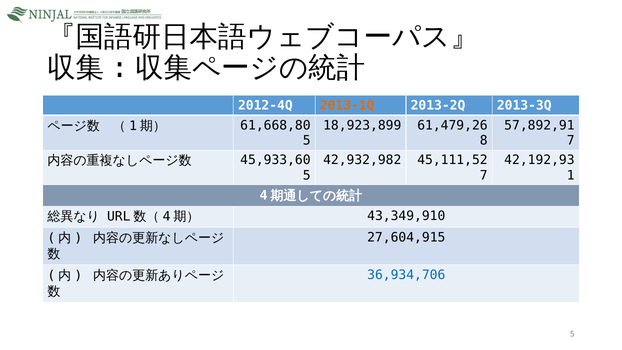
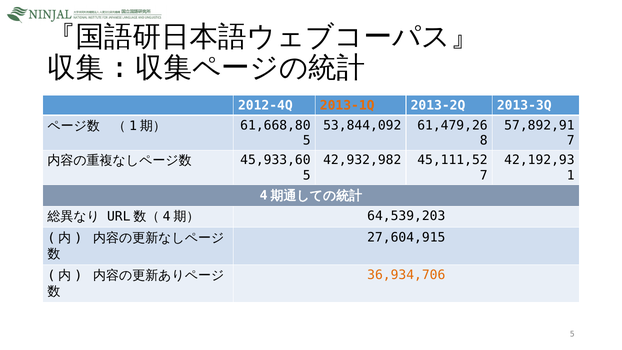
18,923,899: 18,923,899 -> 53,844,092
43,349,910: 43,349,910 -> 64,539,203
36,934,706 colour: blue -> orange
